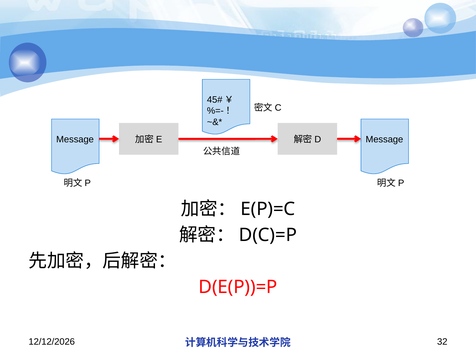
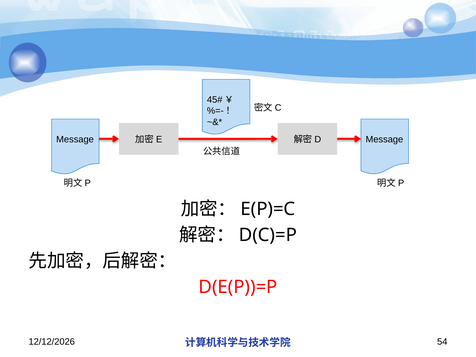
32: 32 -> 54
